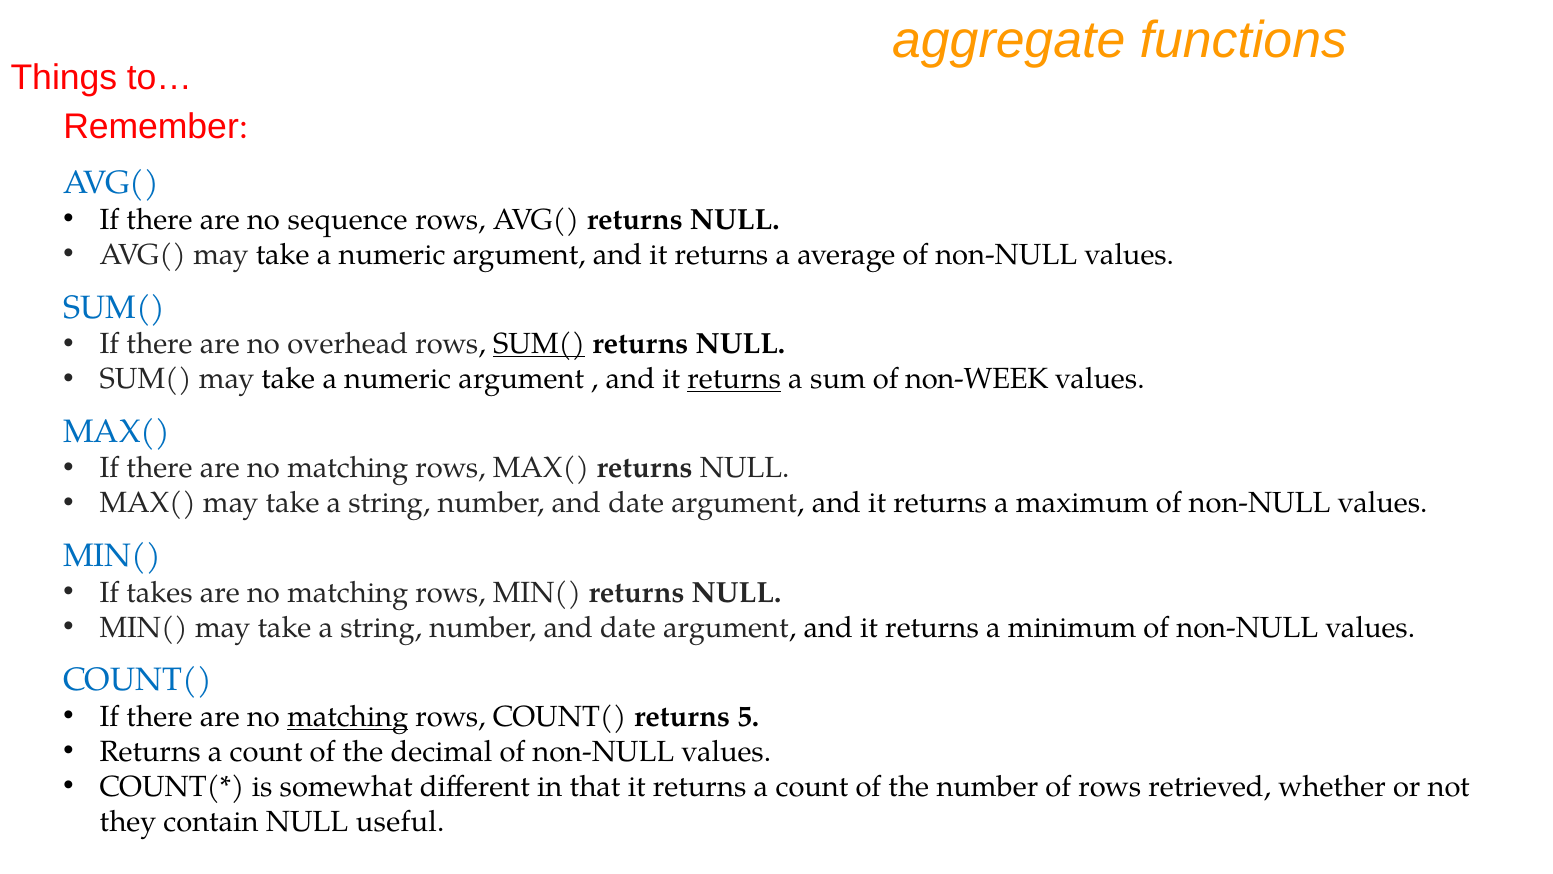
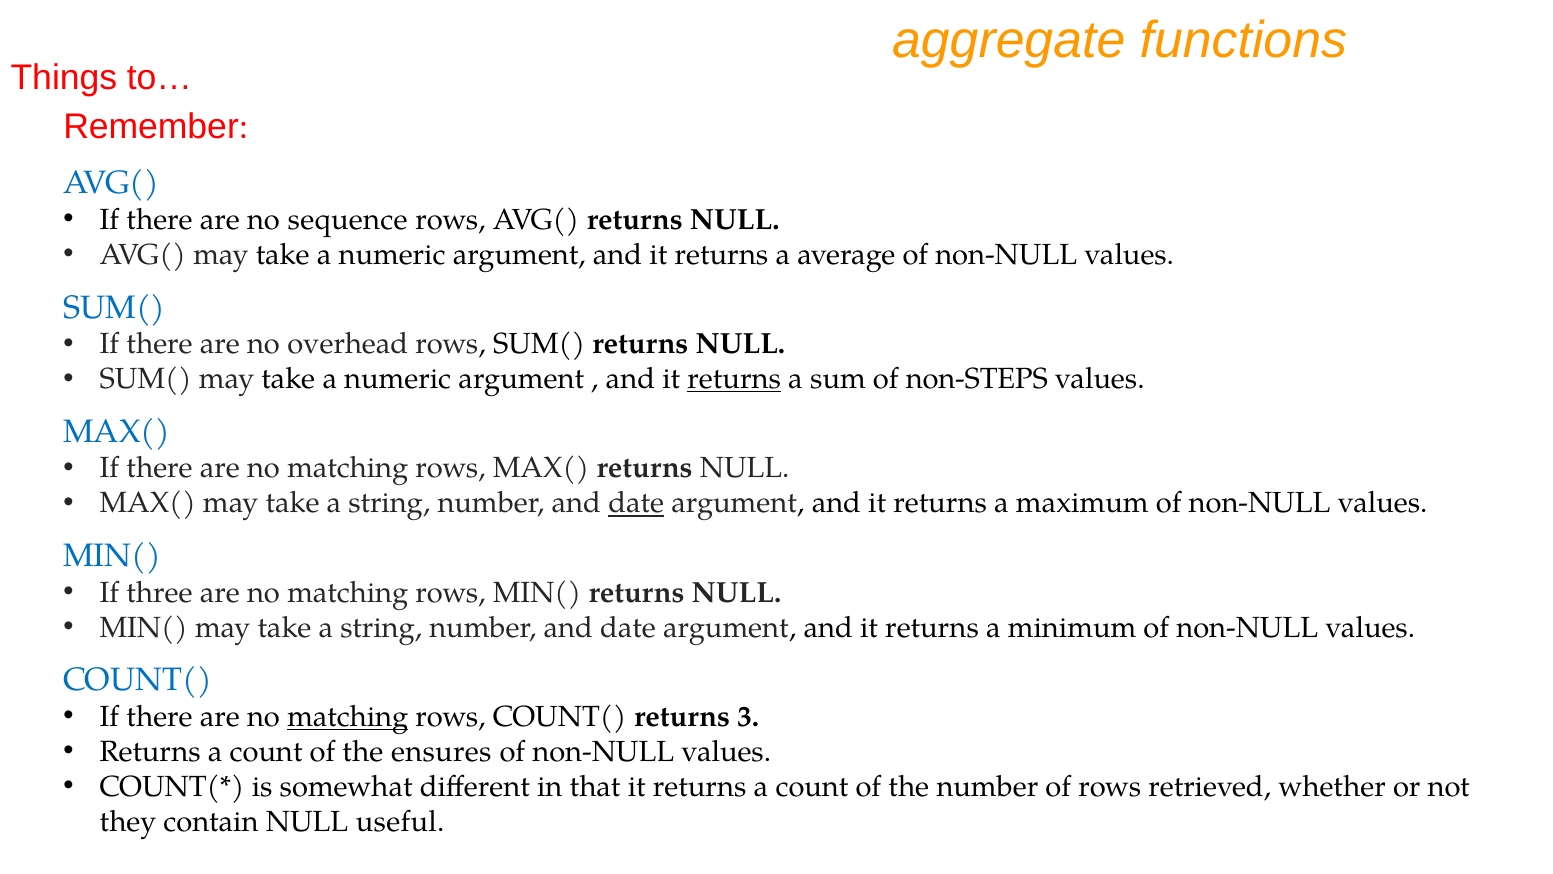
SUM( at (539, 344) underline: present -> none
non-WEEK: non-WEEK -> non-STEPS
date at (636, 503) underline: none -> present
takes: takes -> three
5: 5 -> 3
decimal: decimal -> ensures
